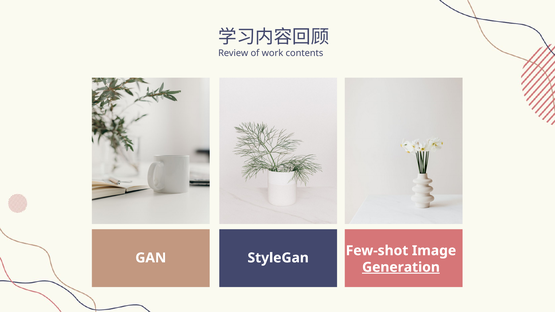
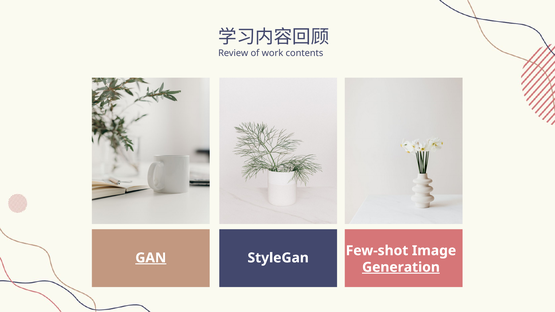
GAN underline: none -> present
